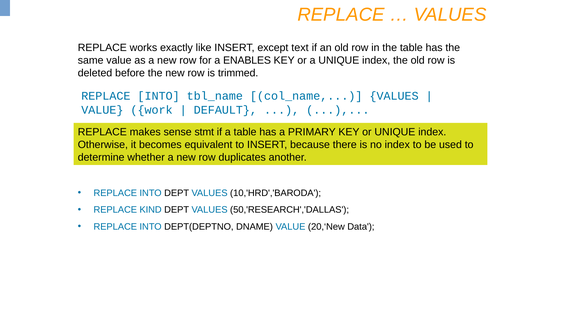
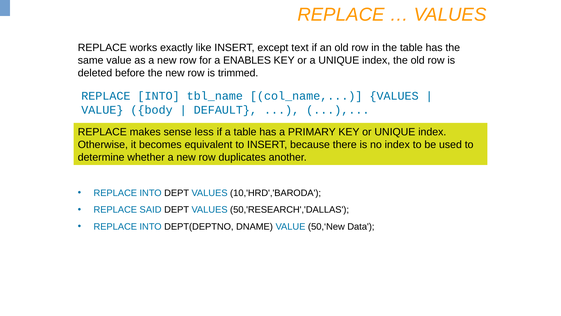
work: work -> body
stmt: stmt -> less
KIND: KIND -> SAID
20,‘New: 20,‘New -> 50,‘New
